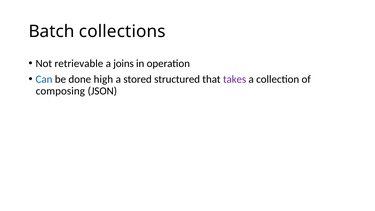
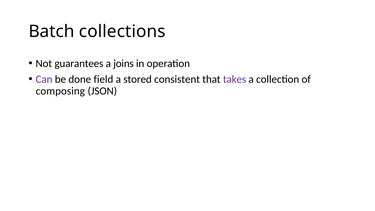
retrievable: retrievable -> guarantees
Can colour: blue -> purple
high: high -> field
structured: structured -> consistent
